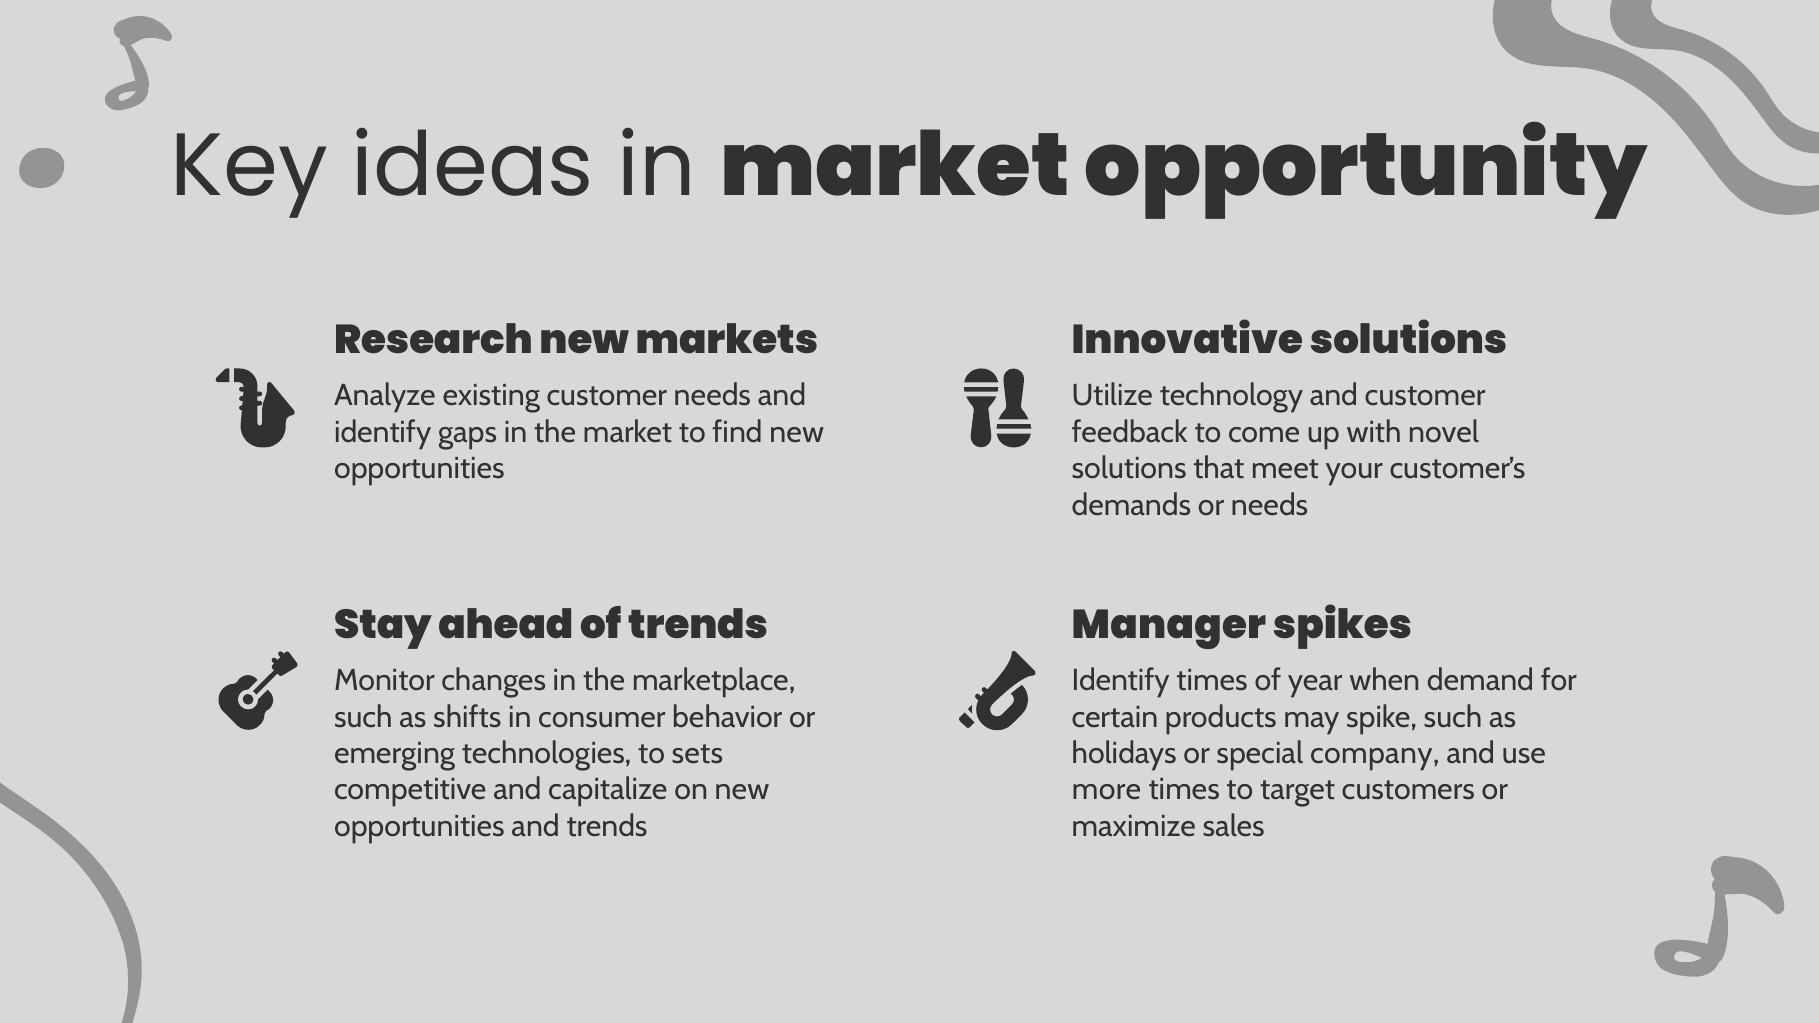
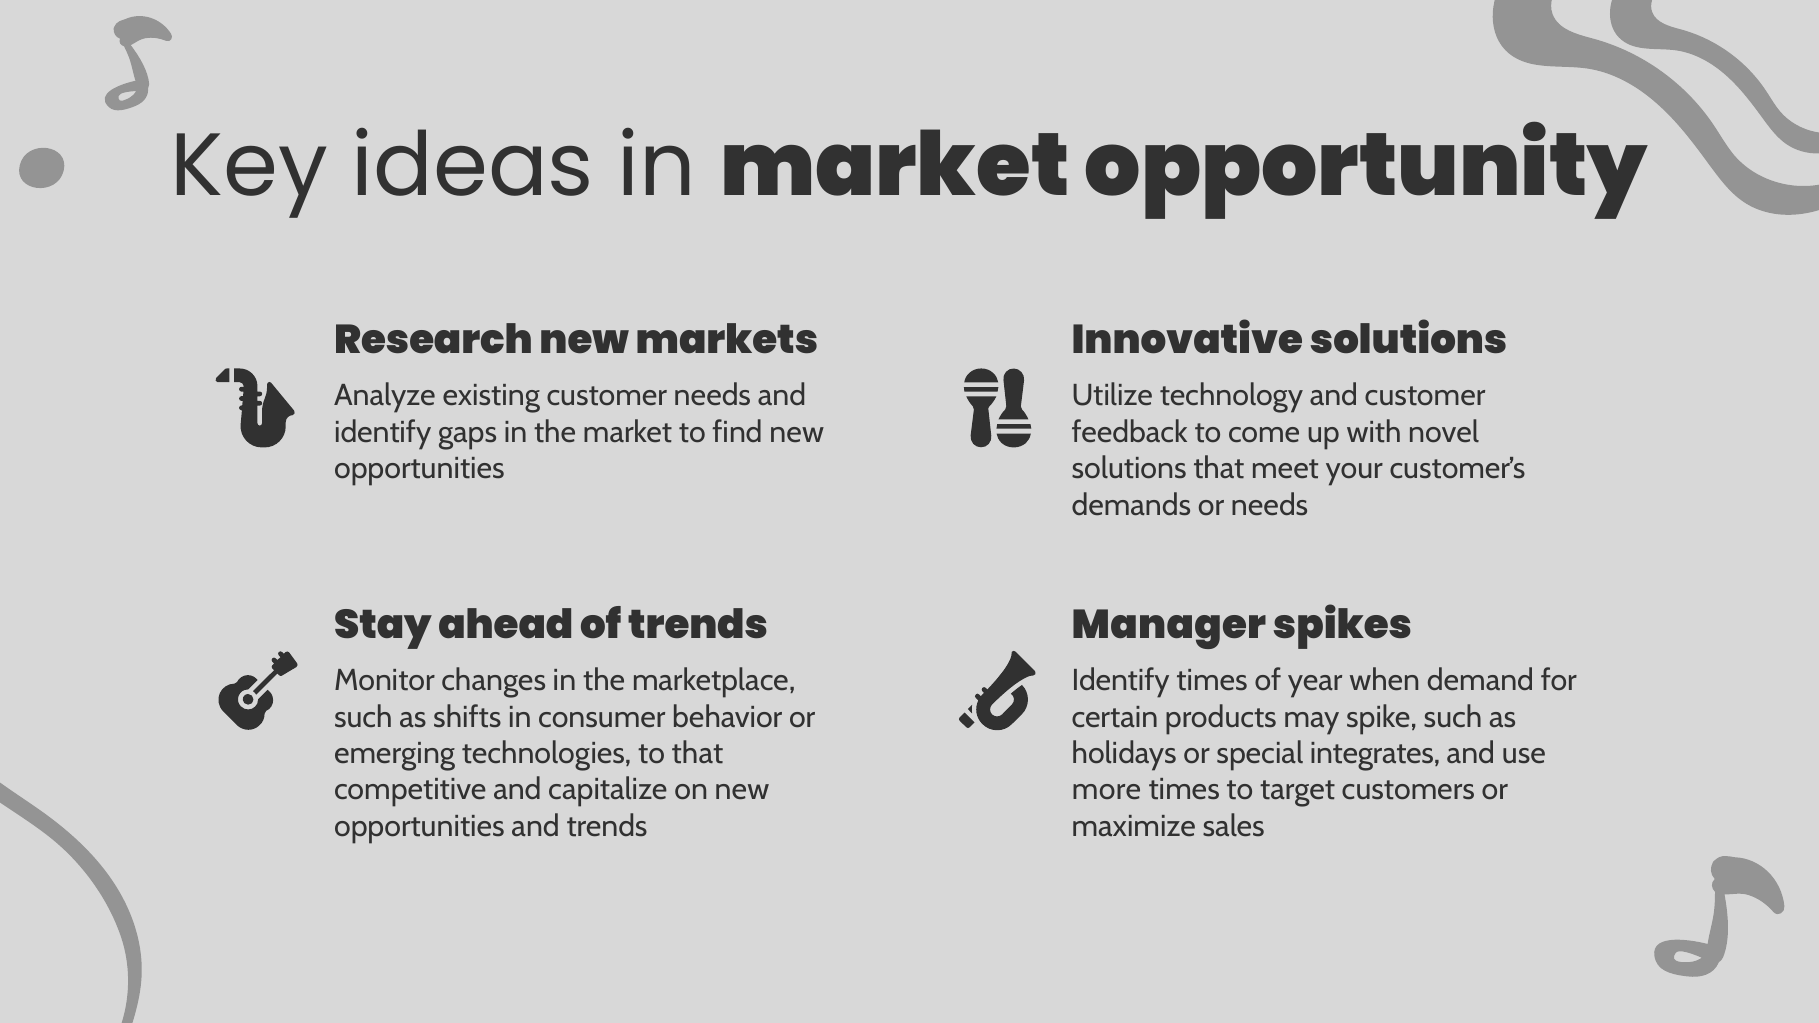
to sets: sets -> that
company: company -> integrates
